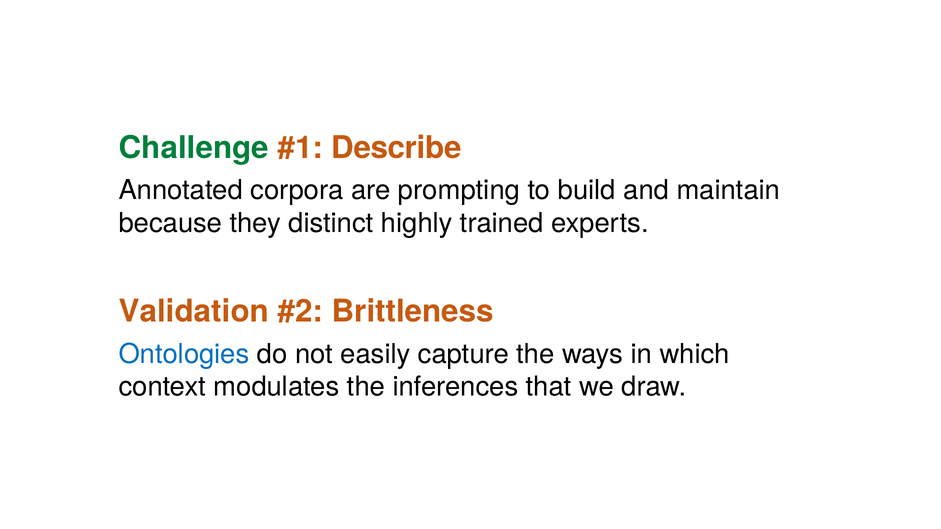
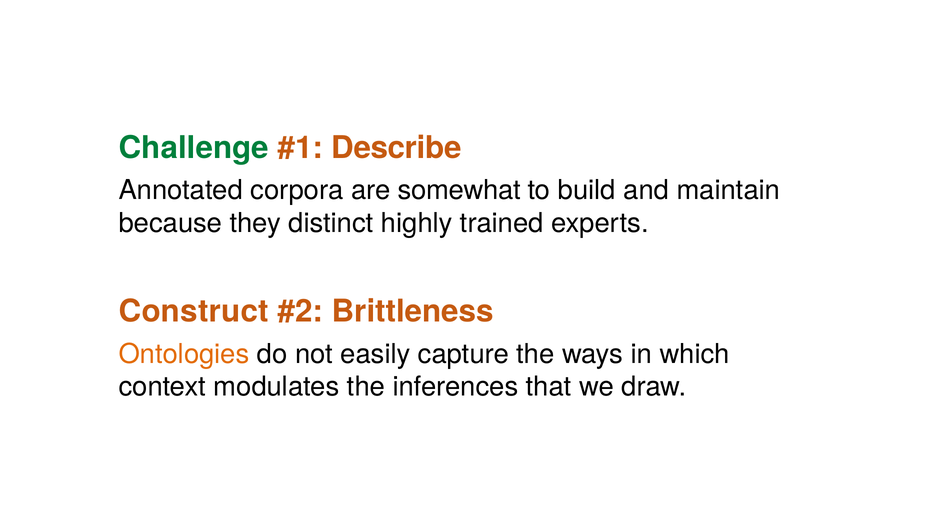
prompting: prompting -> somewhat
Validation: Validation -> Construct
Ontologies colour: blue -> orange
